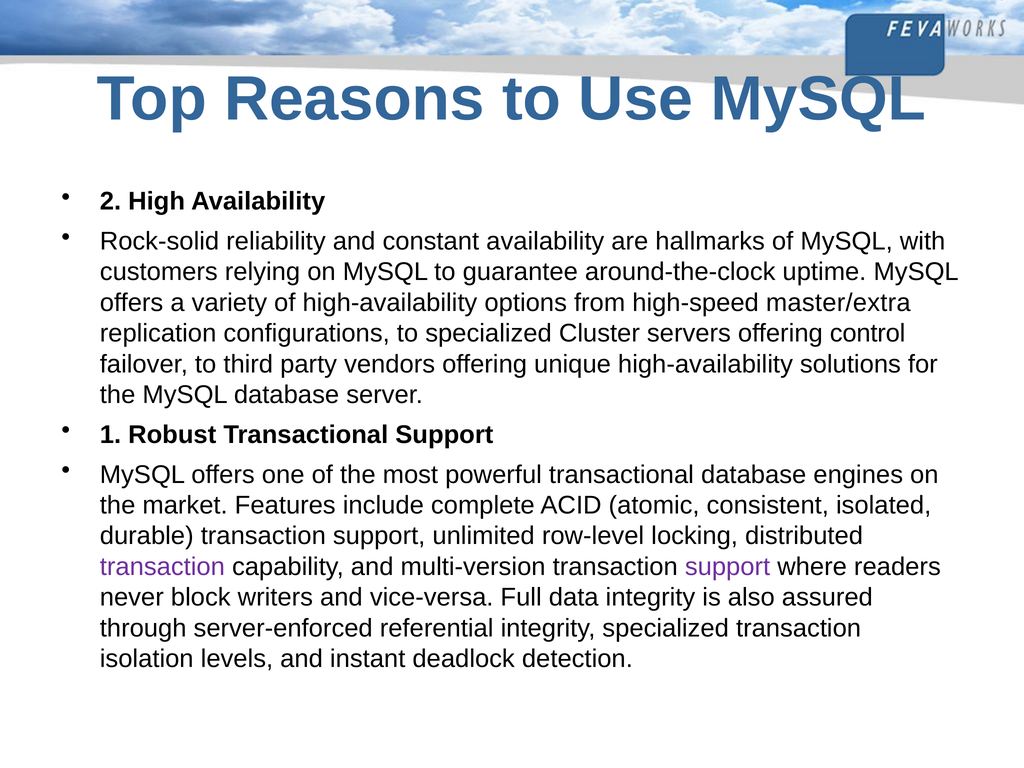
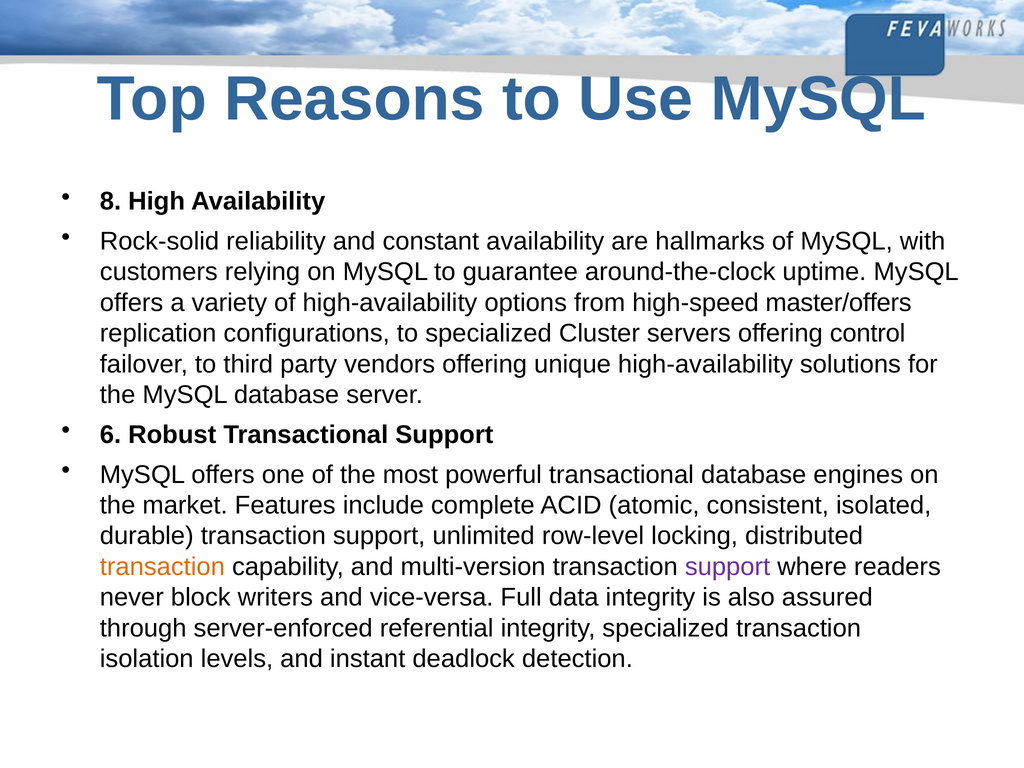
2: 2 -> 8
master/extra: master/extra -> master/offers
1: 1 -> 6
transaction at (162, 567) colour: purple -> orange
